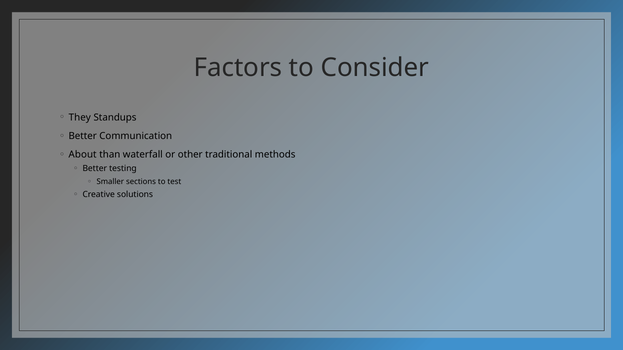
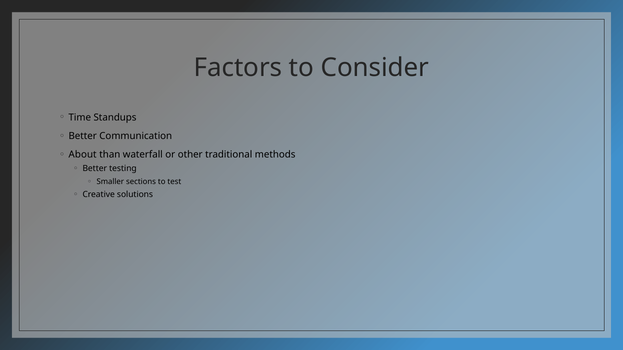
They: They -> Time
